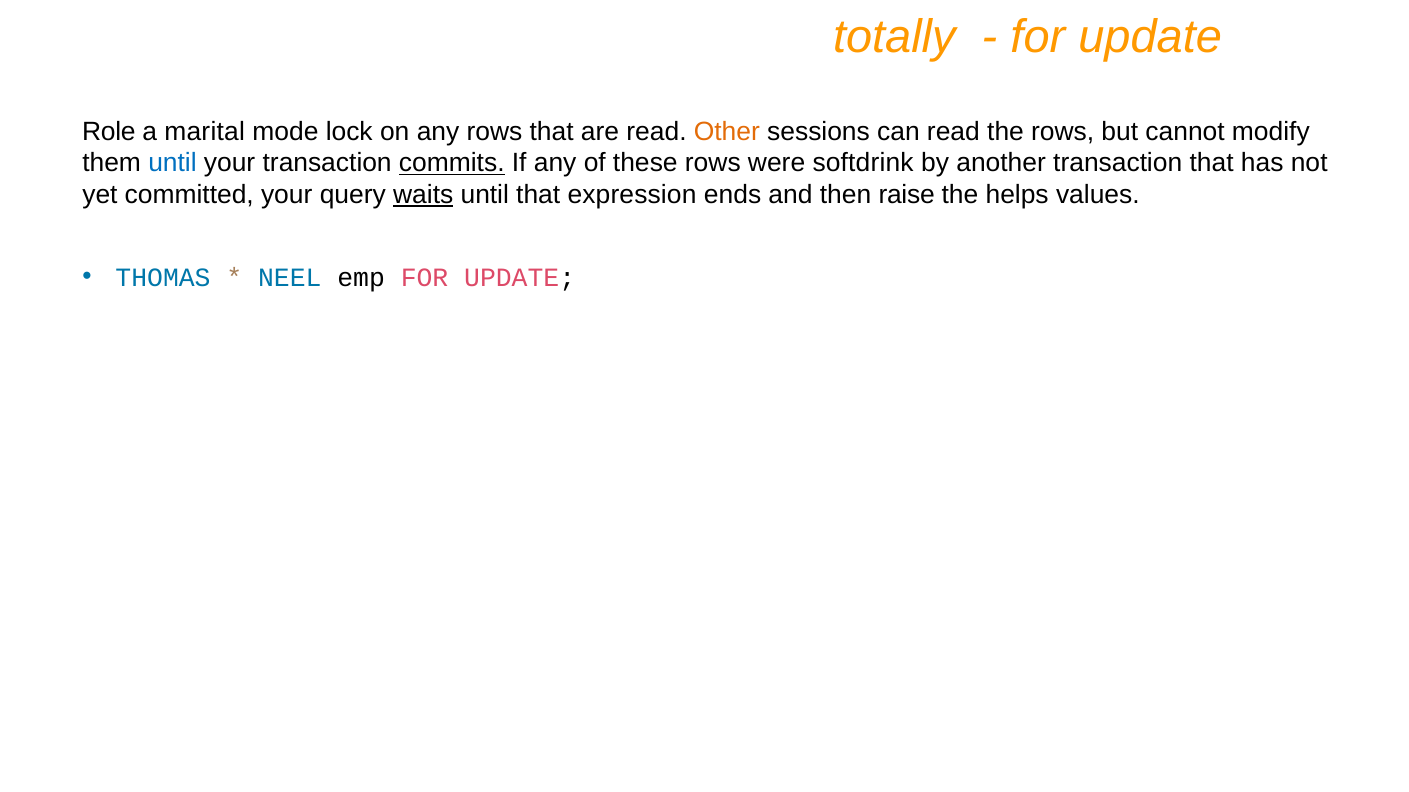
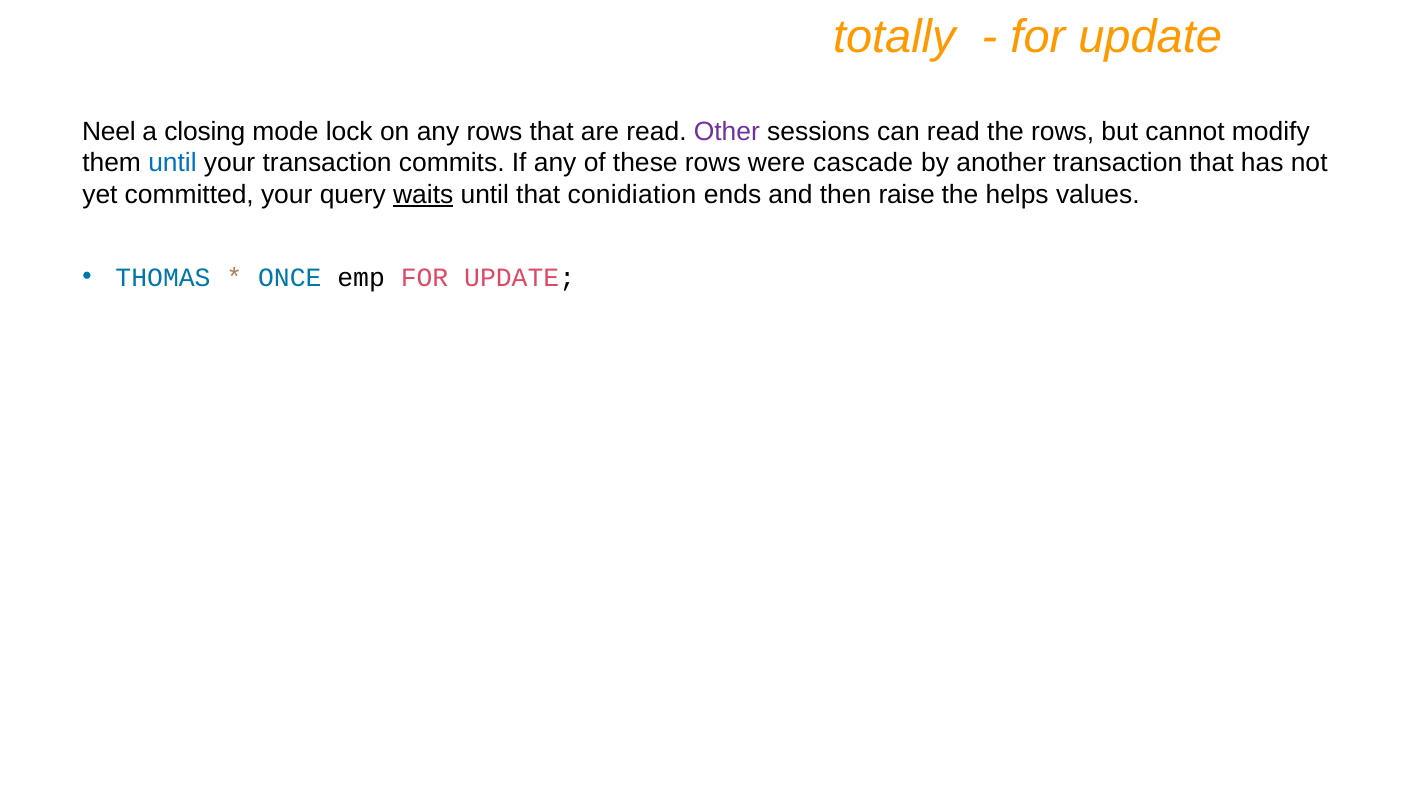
Role: Role -> Neel
marital: marital -> closing
Other colour: orange -> purple
commits underline: present -> none
softdrink: softdrink -> cascade
expression: expression -> conidiation
NEEL: NEEL -> ONCE
